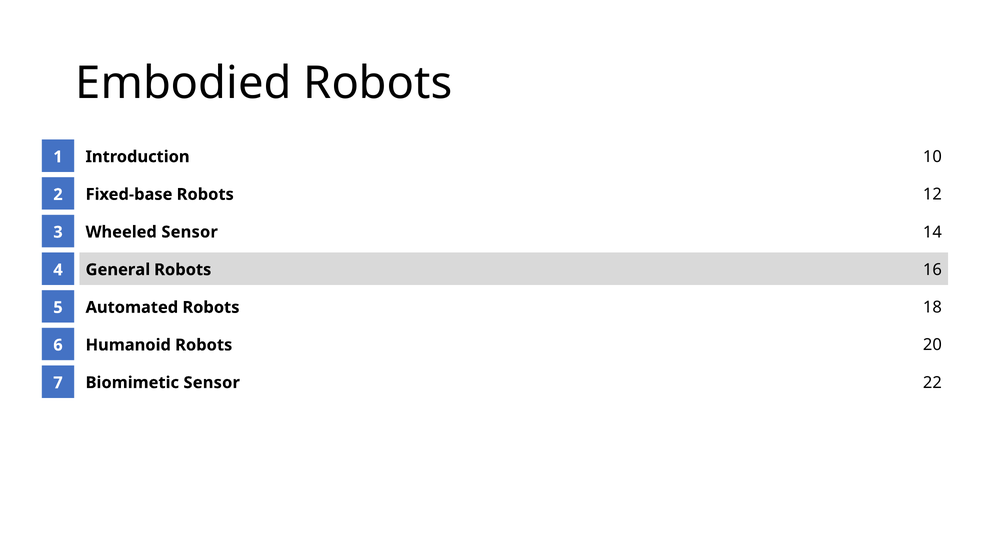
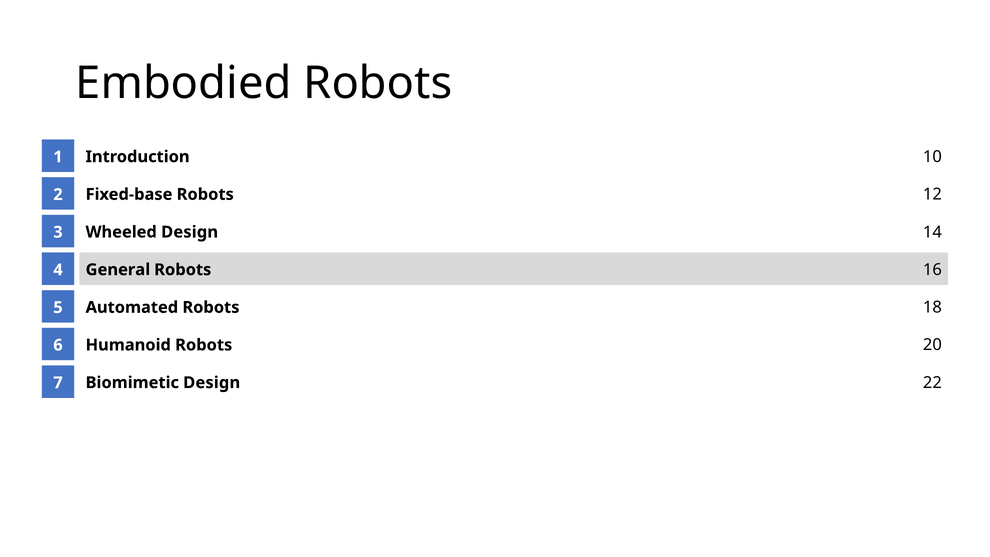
Wheeled Sensor: Sensor -> Design
Biomimetic Sensor: Sensor -> Design
